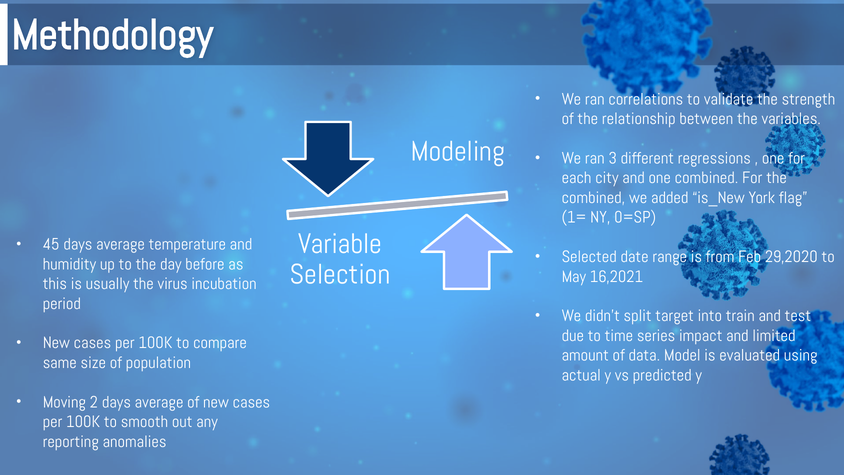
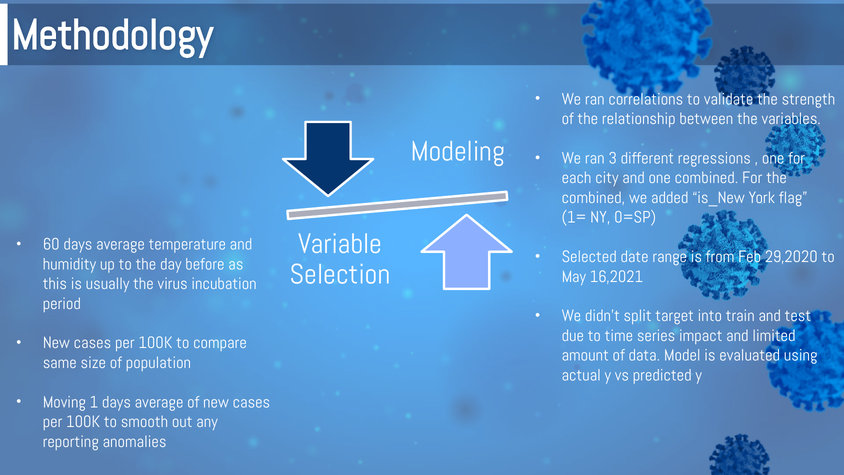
45: 45 -> 60
2: 2 -> 1
